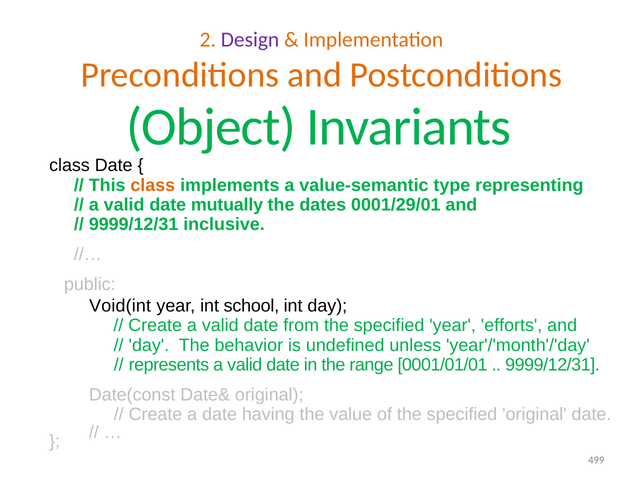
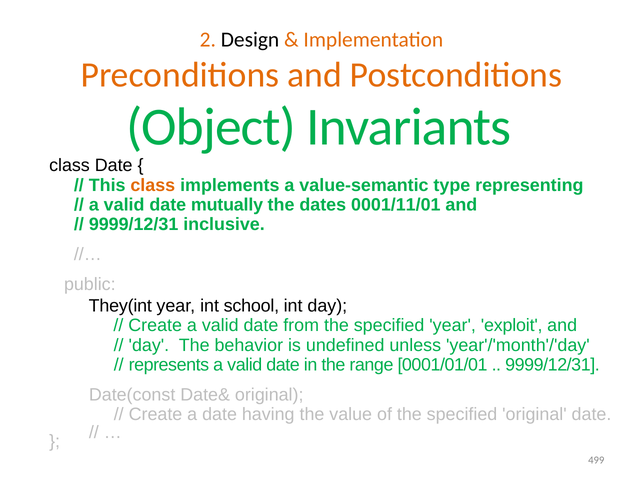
Design colour: purple -> black
0001/29/01: 0001/29/01 -> 0001/11/01
Void(int: Void(int -> They(int
efforts: efforts -> exploit
